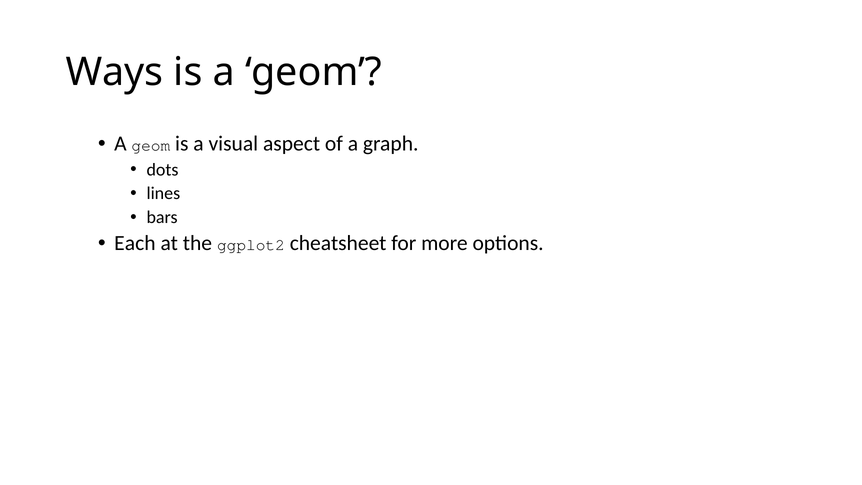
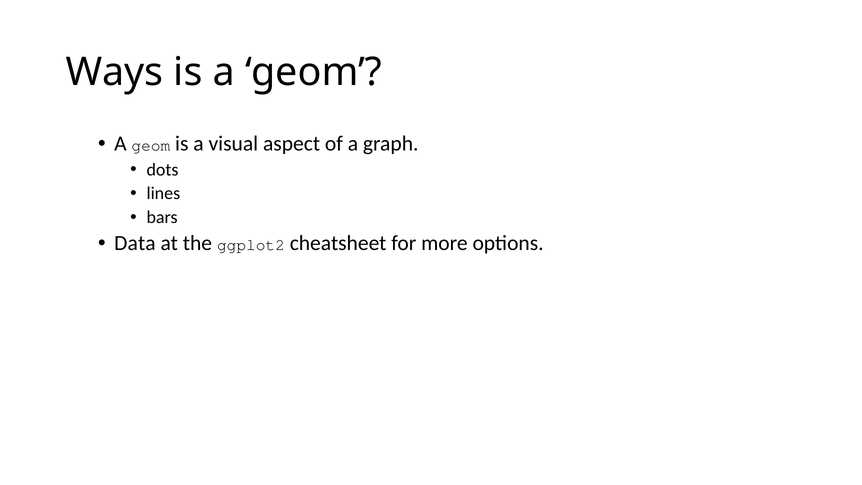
Each: Each -> Data
